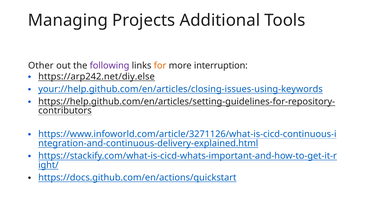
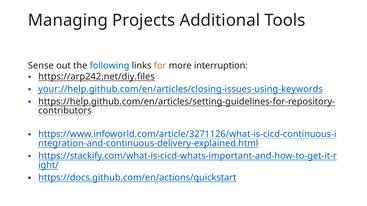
Other: Other -> Sense
following colour: purple -> blue
https://arp242.net/diy.else: https://arp242.net/diy.else -> https://arp242.net/diy.files
